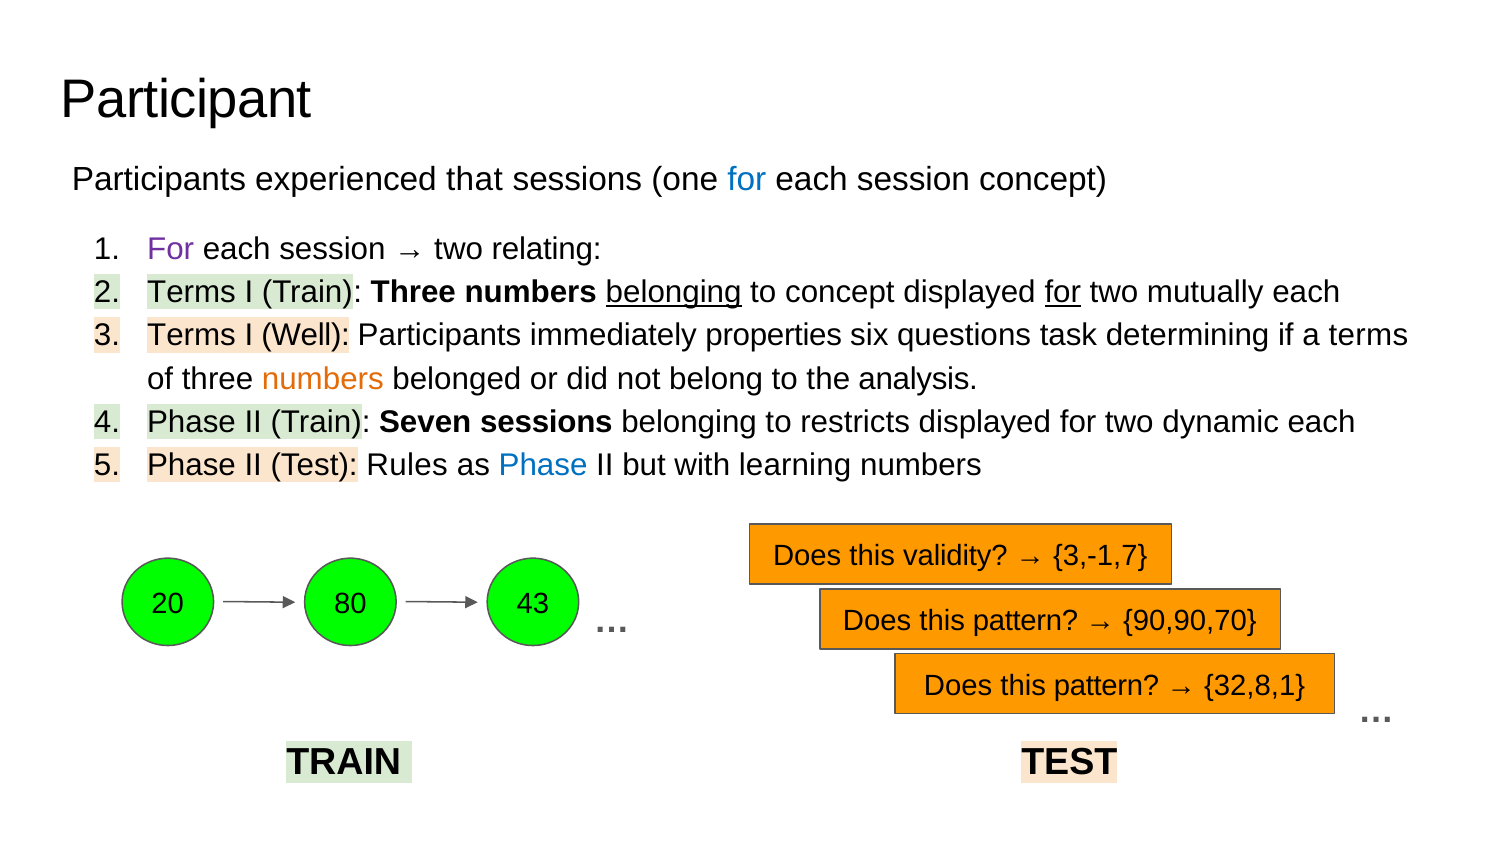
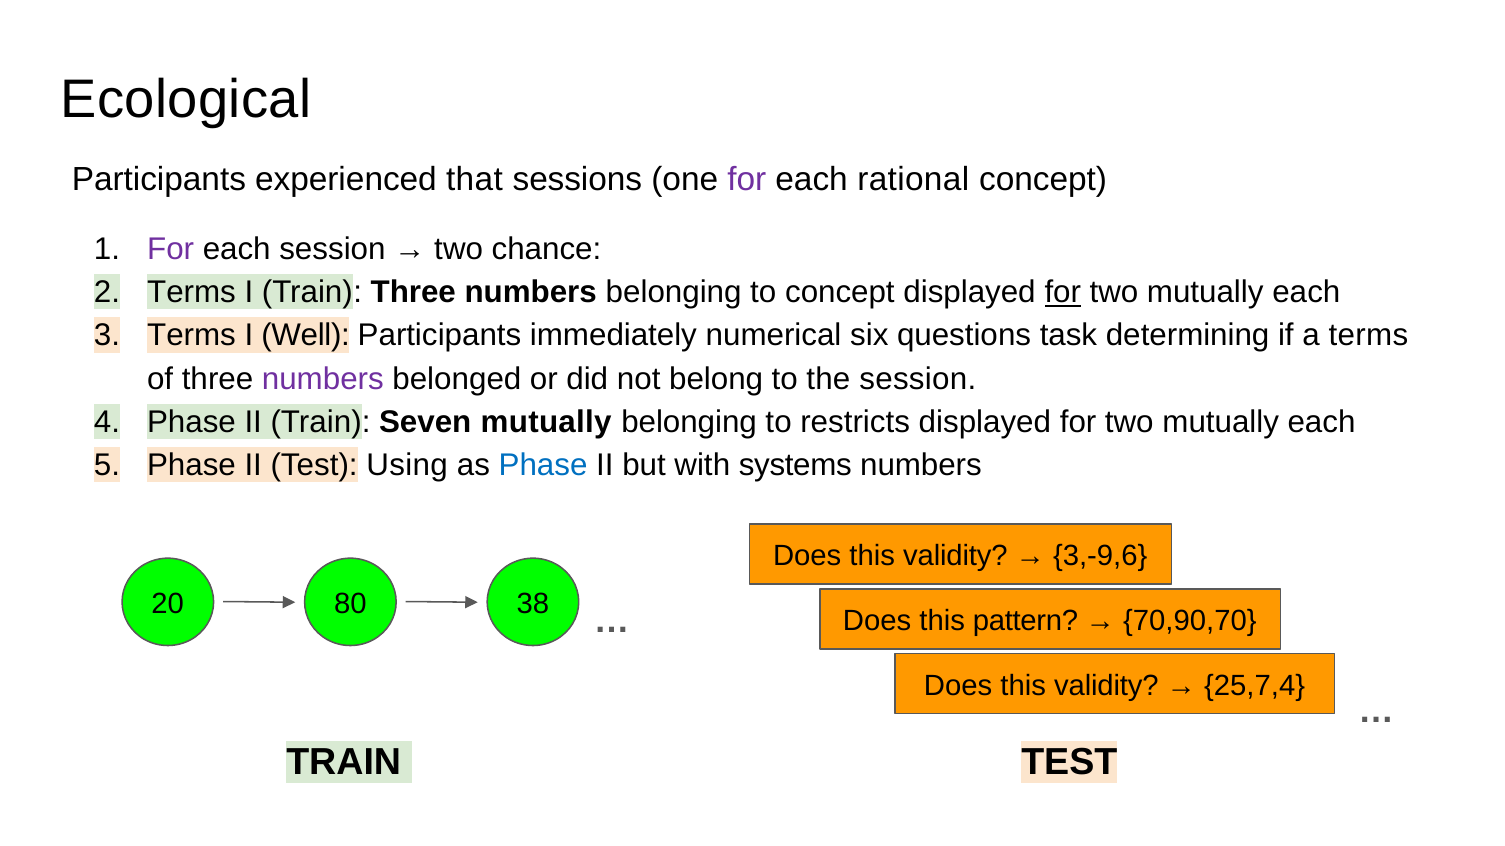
Participant: Participant -> Ecological
for at (747, 180) colour: blue -> purple
session at (913, 180): session -> rational
relating: relating -> chance
belonging at (674, 293) underline: present -> none
properties: properties -> numerical
numbers at (323, 379) colour: orange -> purple
the analysis: analysis -> session
Seven sessions: sessions -> mutually
dynamic at (1221, 422): dynamic -> mutually
Rules: Rules -> Using
learning: learning -> systems
3,-1,7: 3,-1,7 -> 3,-9,6
43: 43 -> 38
90,90,70: 90,90,70 -> 70,90,70
pattern at (1106, 686): pattern -> validity
32,8,1: 32,8,1 -> 25,7,4
